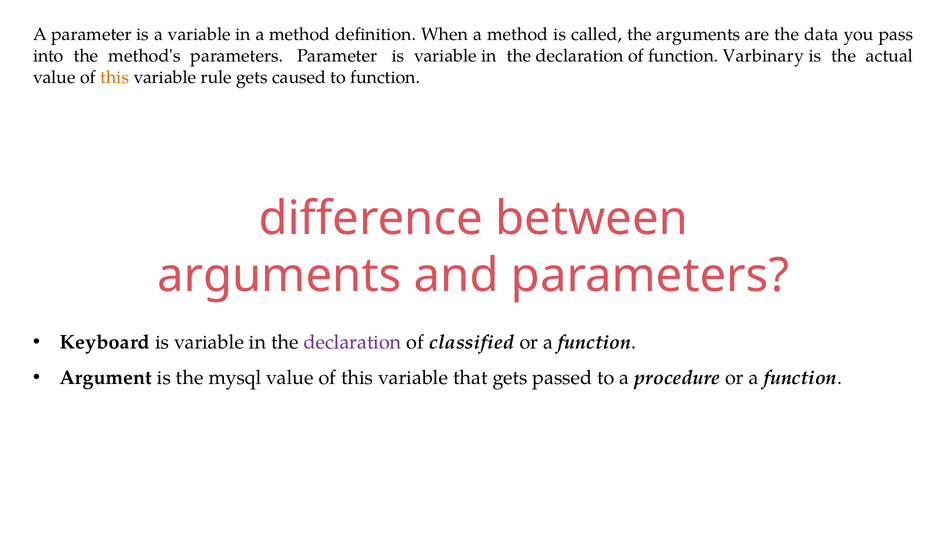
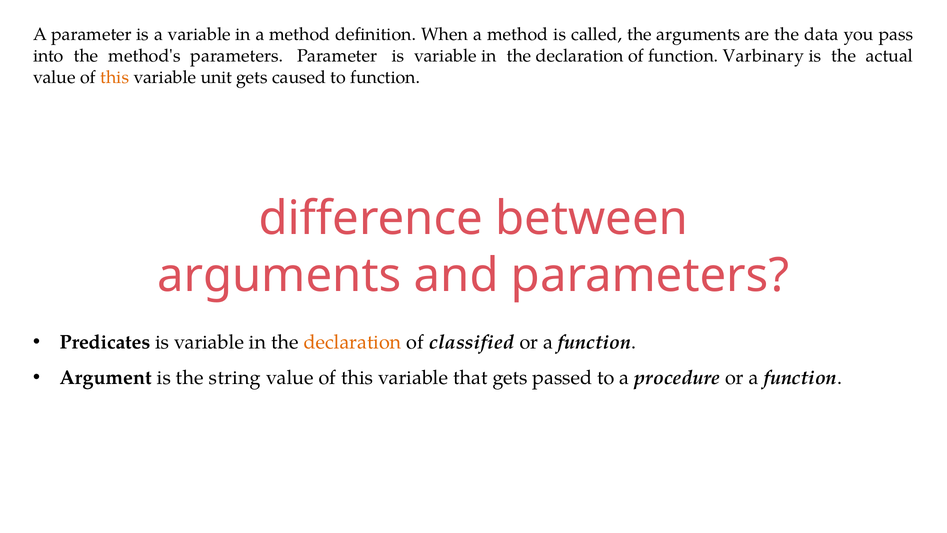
rule: rule -> unit
Keyboard: Keyboard -> Predicates
declaration at (352, 342) colour: purple -> orange
mysql: mysql -> string
